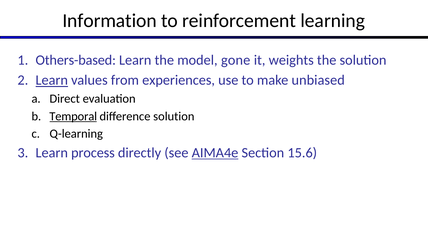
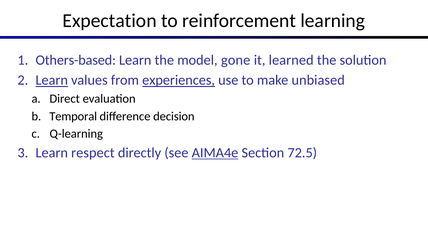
Information: Information -> Expectation
weights: weights -> learned
experiences underline: none -> present
Temporal underline: present -> none
difference solution: solution -> decision
process: process -> respect
15.6: 15.6 -> 72.5
